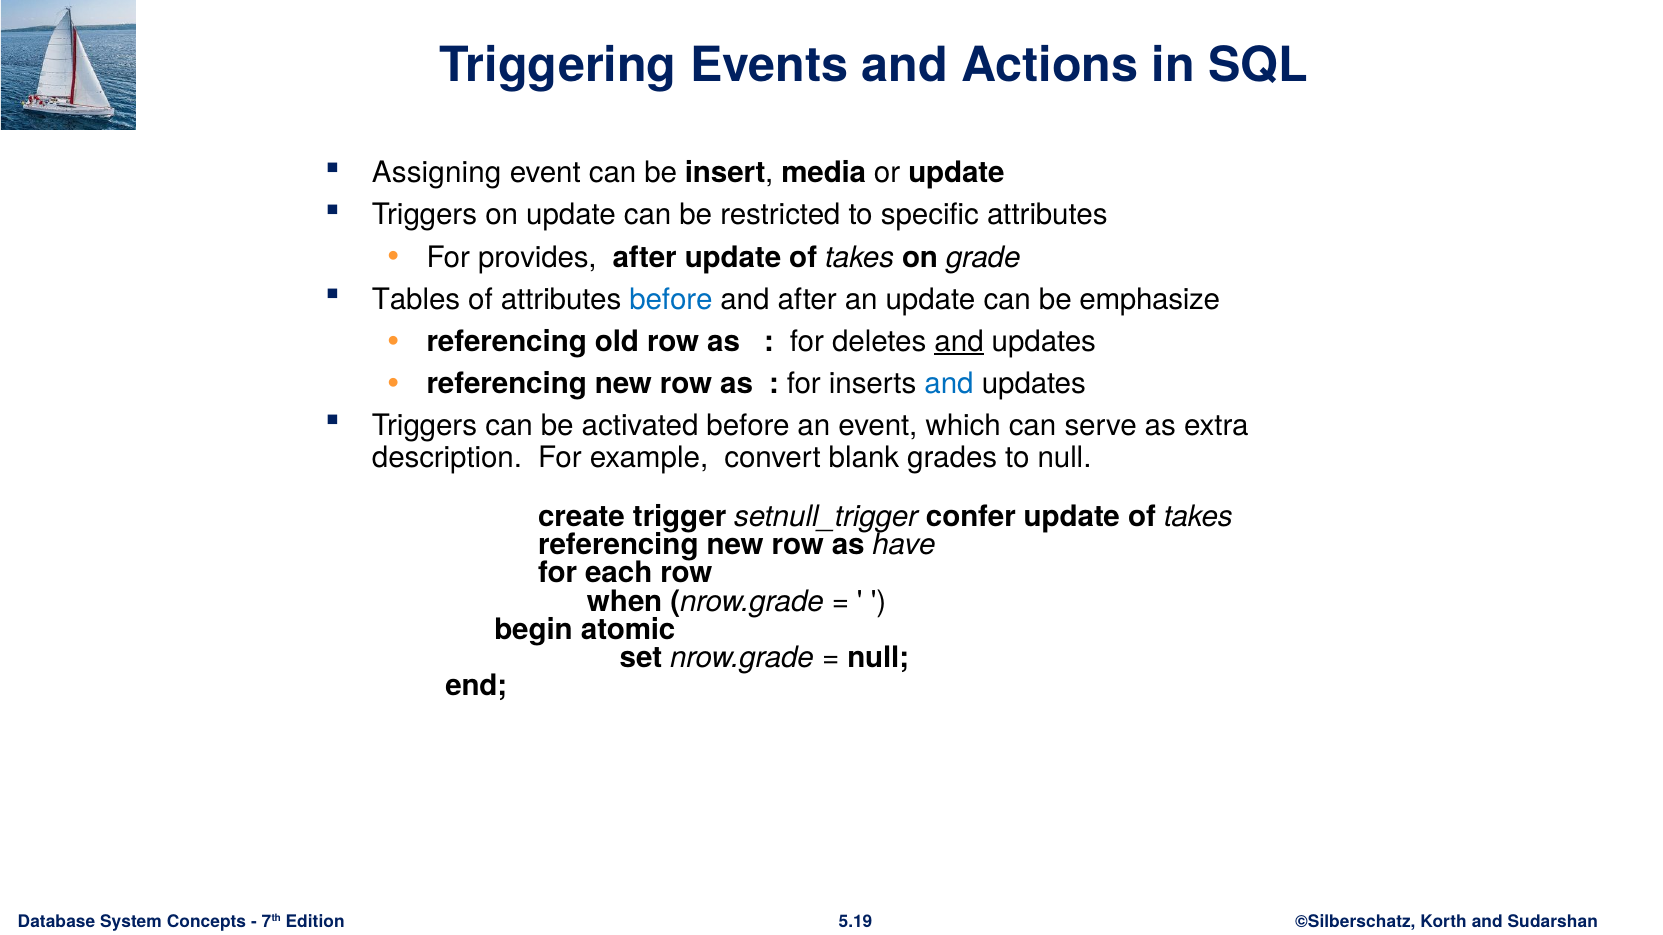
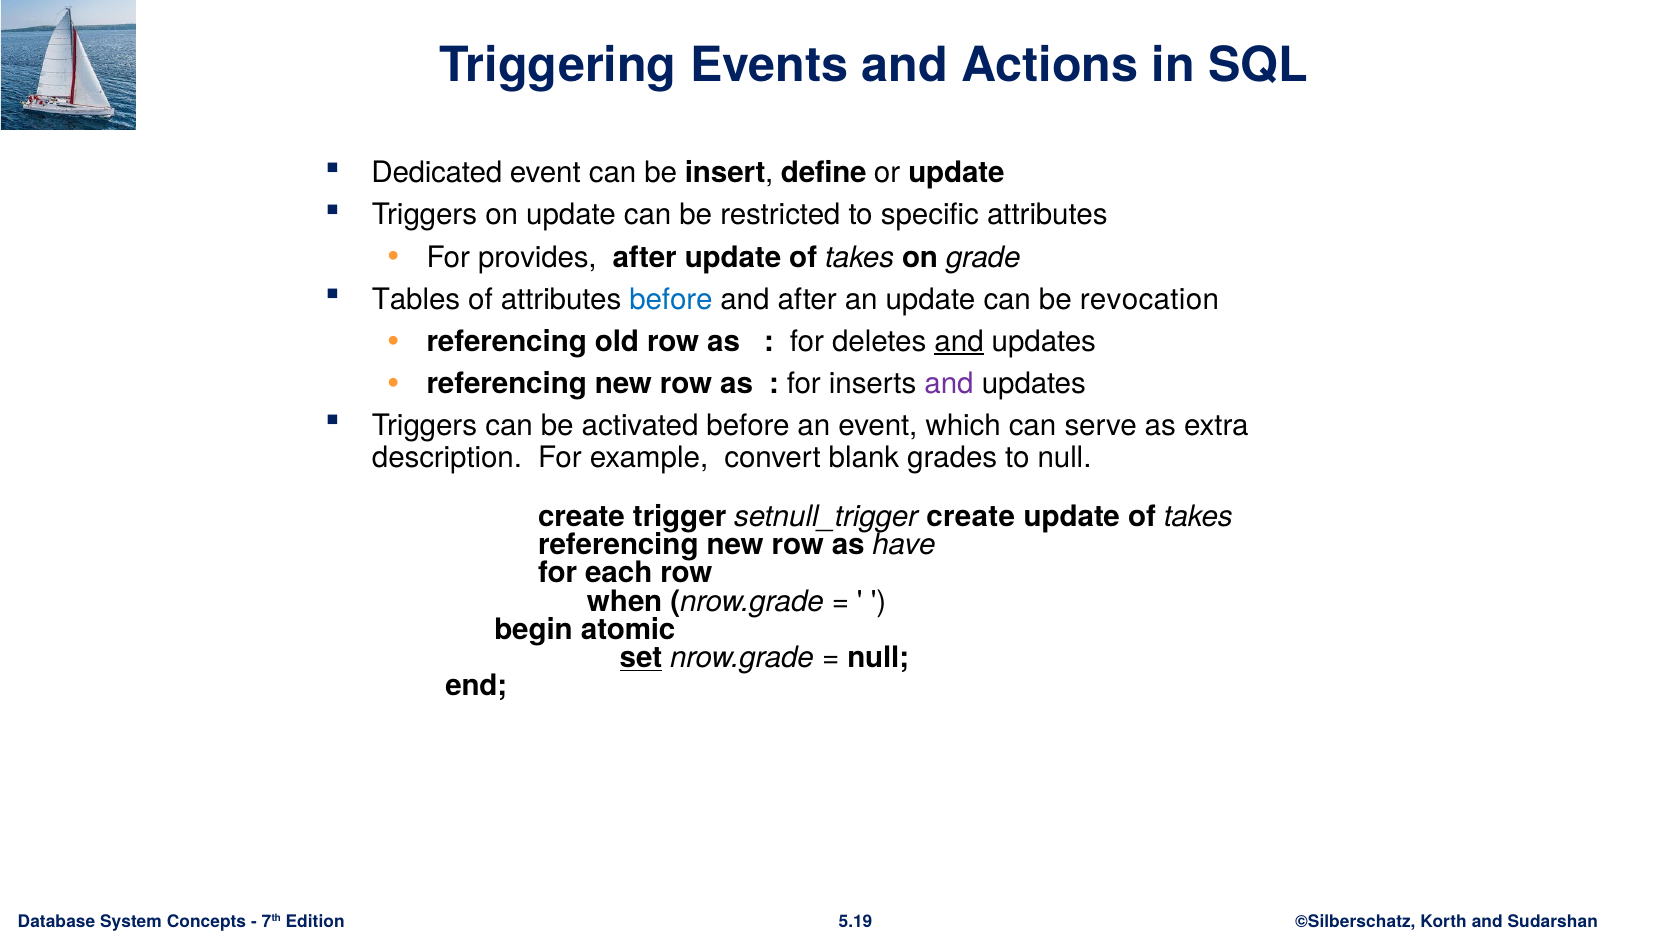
Assigning: Assigning -> Dedicated
media: media -> define
emphasize: emphasize -> revocation
and at (949, 384) colour: blue -> purple
setnull_trigger confer: confer -> create
set underline: none -> present
